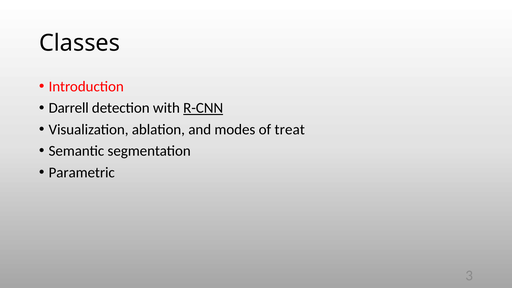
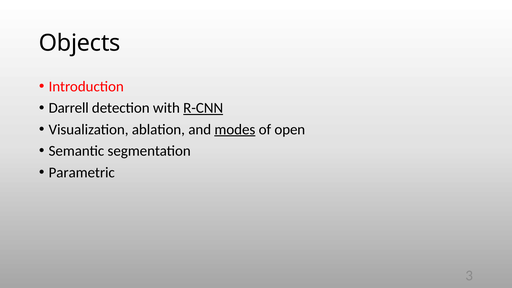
Classes: Classes -> Objects
modes underline: none -> present
treat: treat -> open
